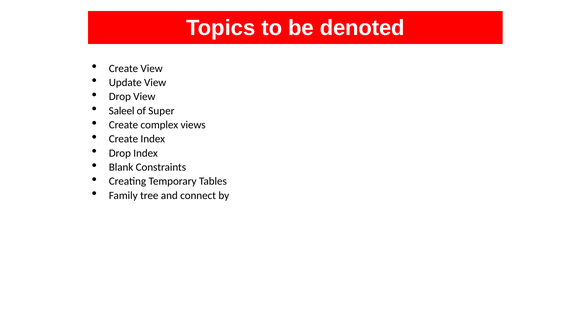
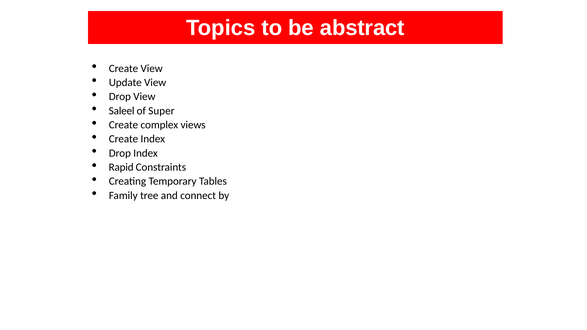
denoted: denoted -> abstract
Blank: Blank -> Rapid
